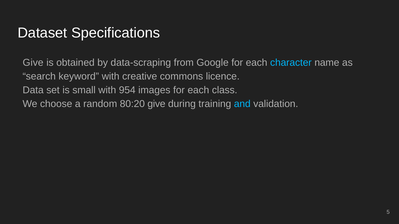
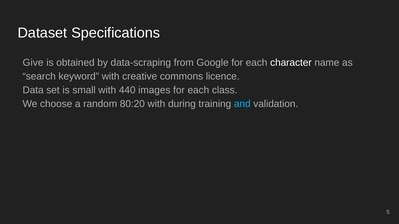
character colour: light blue -> white
954: 954 -> 440
80:20 give: give -> with
